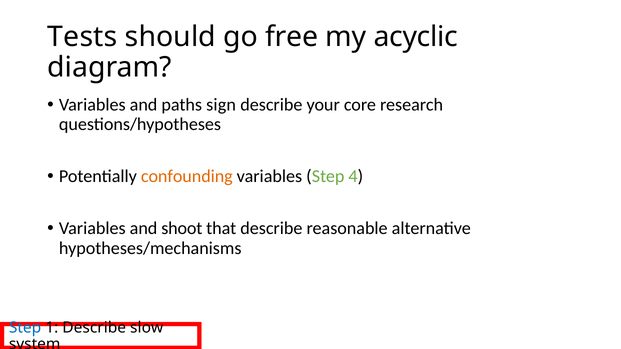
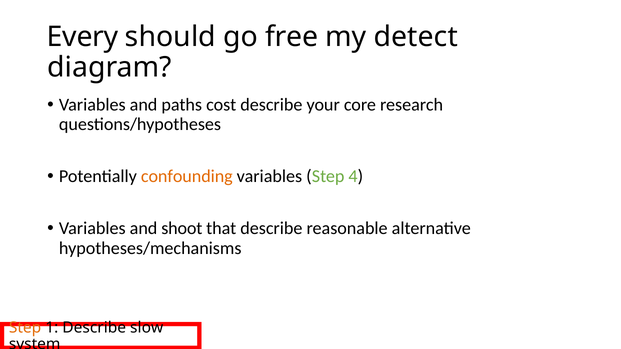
Tests: Tests -> Every
acyclic: acyclic -> detect
sign: sign -> cost
Step at (25, 328) colour: blue -> orange
